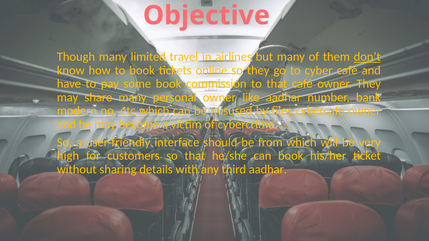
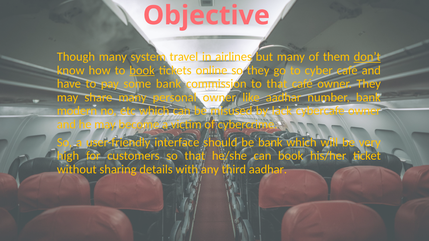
limited: limited -> system
book at (142, 70) underline: none -> present
some book: book -> bank
files: files -> lack
be from: from -> bank
